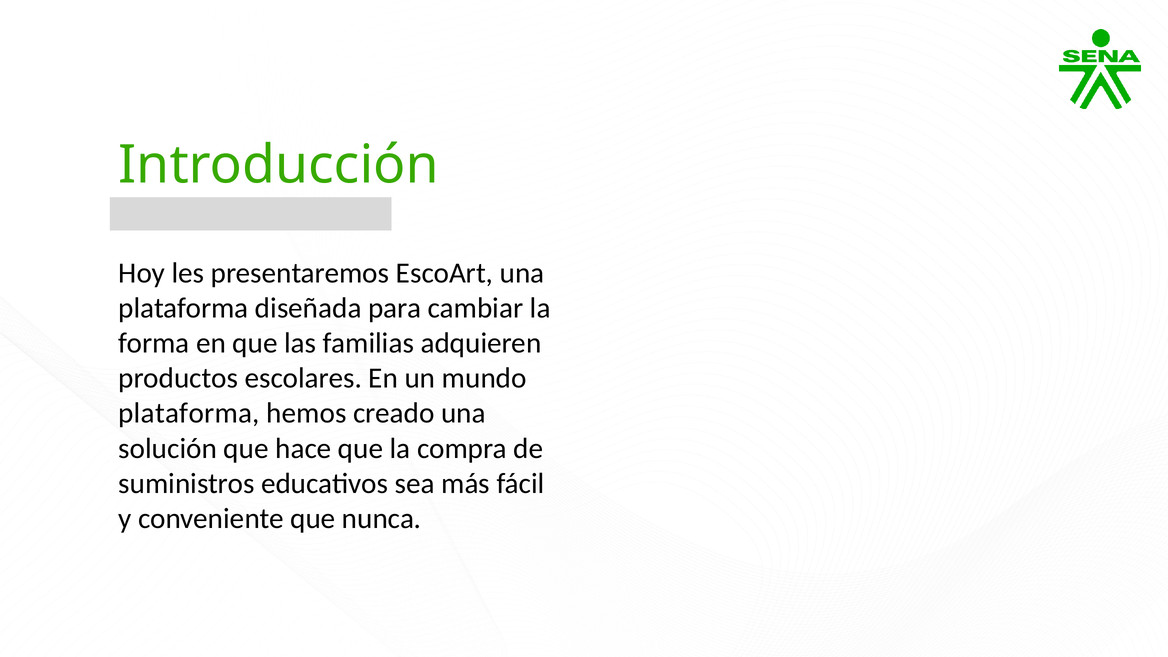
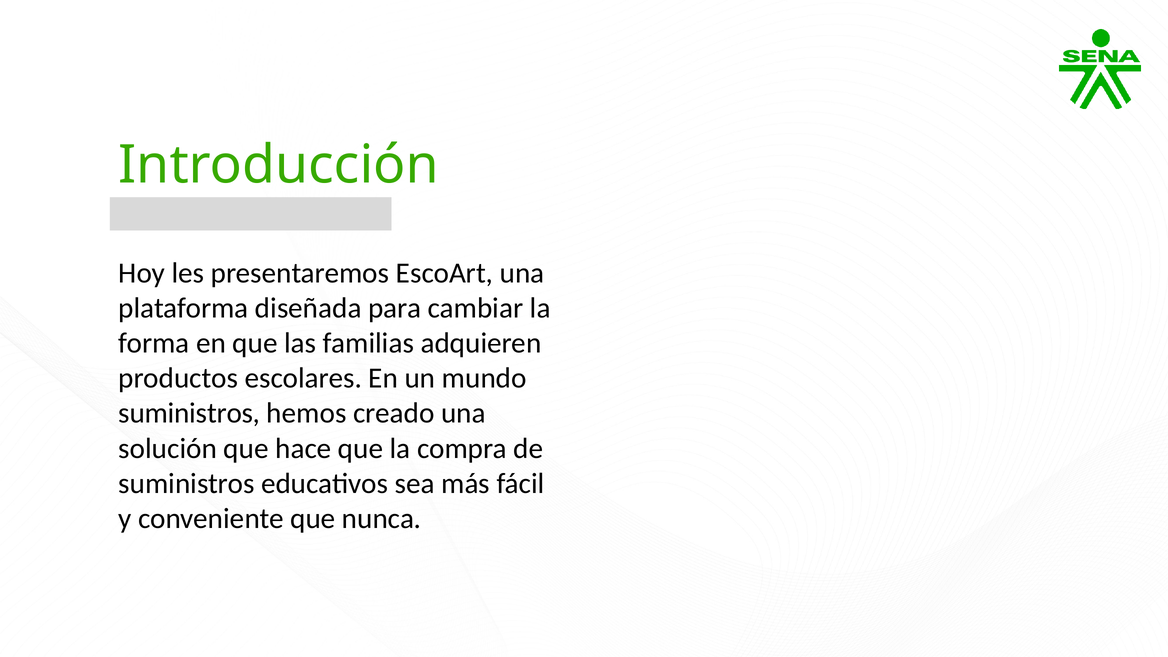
plataforma at (189, 413): plataforma -> suministros
